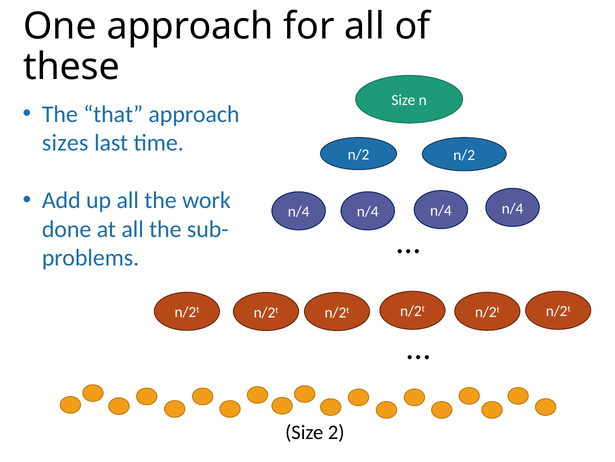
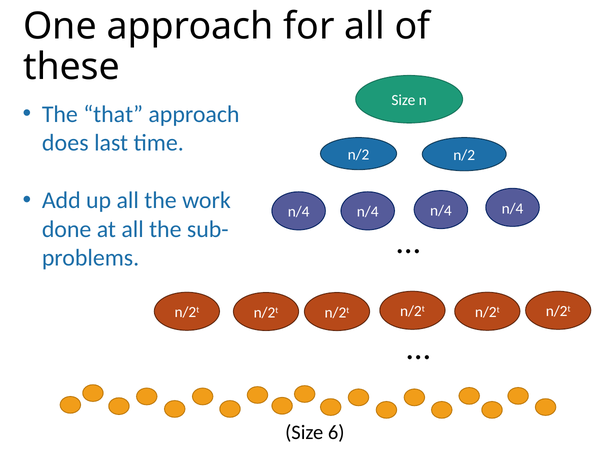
sizes: sizes -> does
2: 2 -> 6
